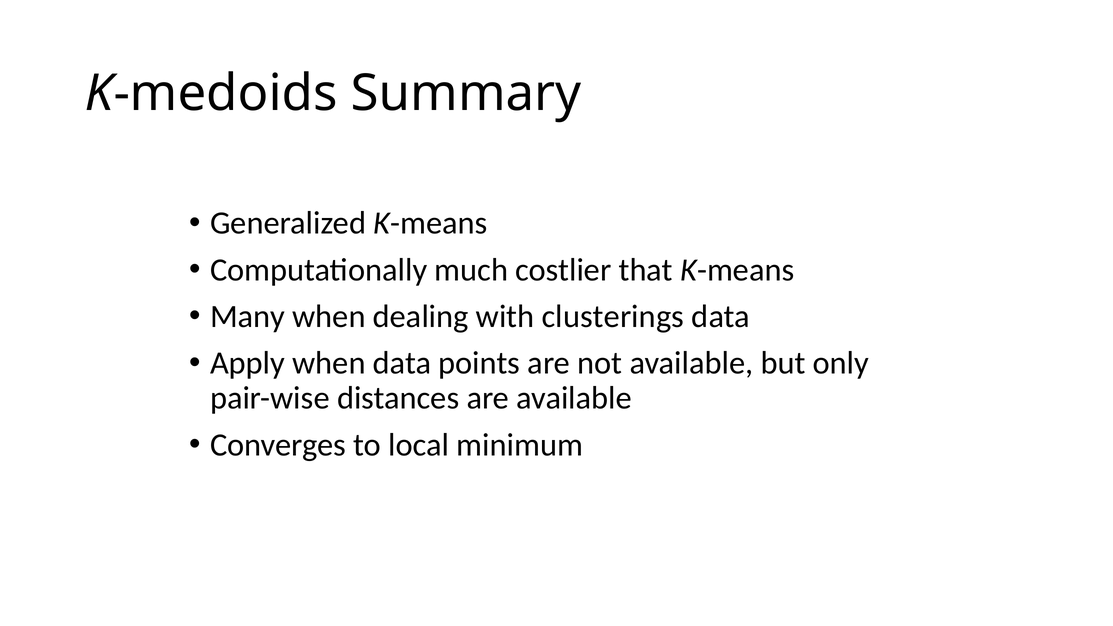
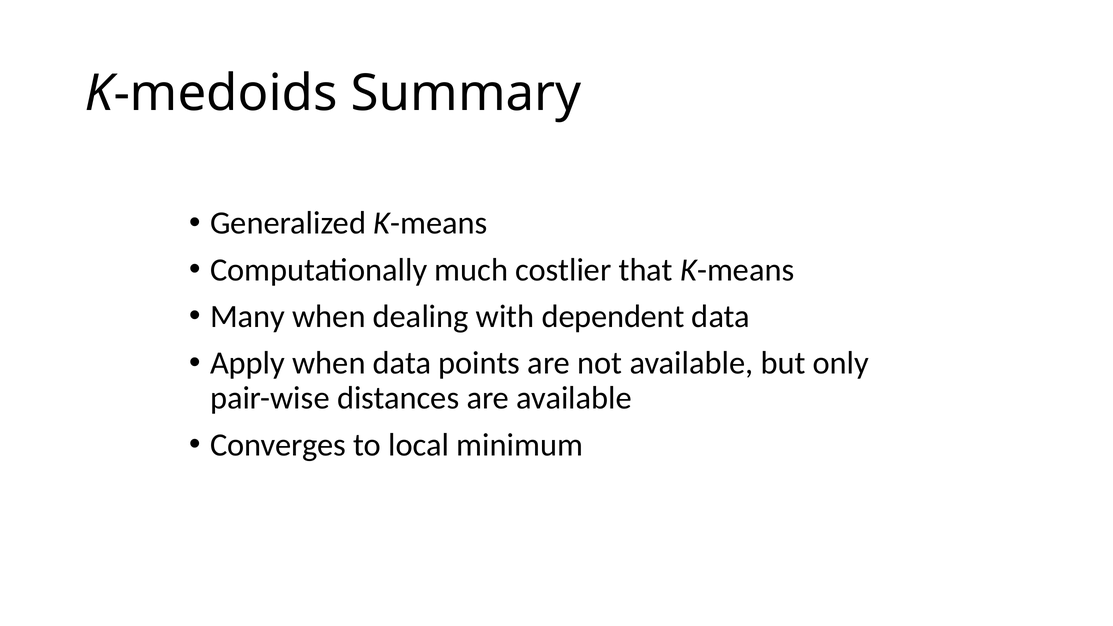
clusterings: clusterings -> dependent
